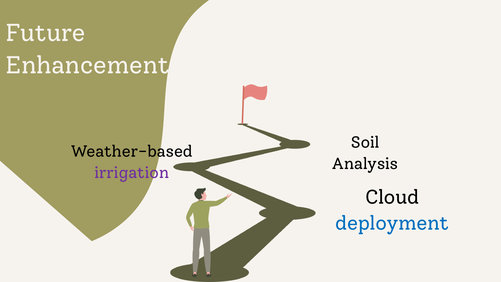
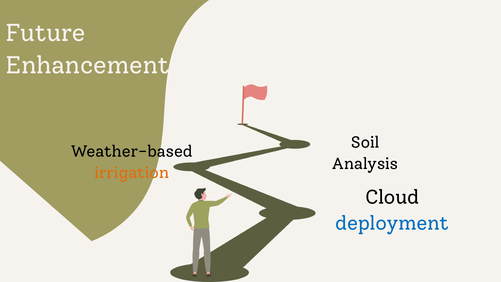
irrigation colour: purple -> orange
